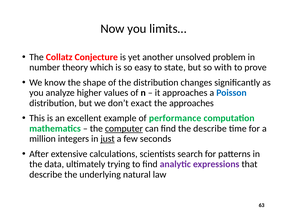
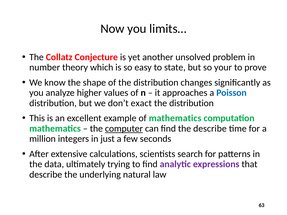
with: with -> your
approaches at (191, 103): approaches -> distribution
of performance: performance -> mathematics
just underline: present -> none
